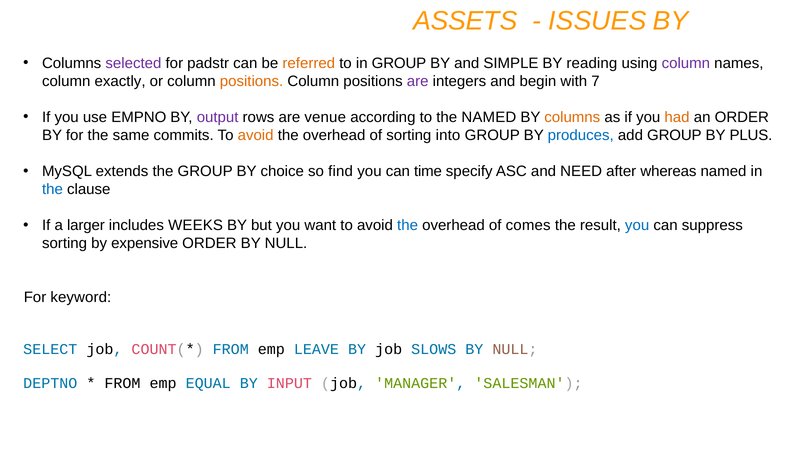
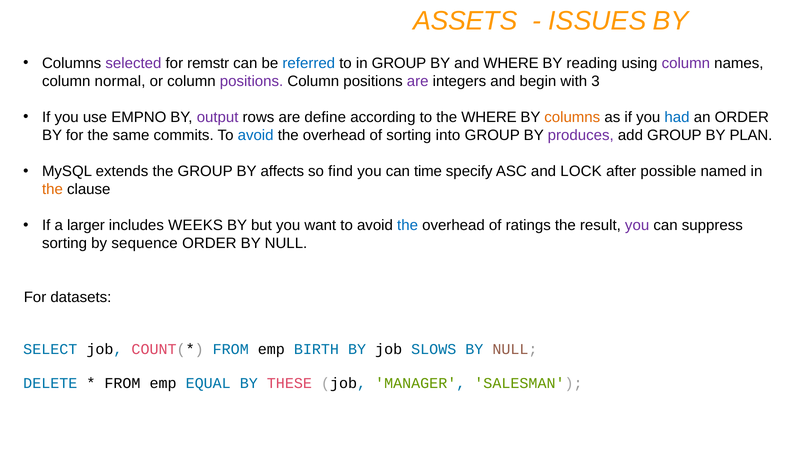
padstr: padstr -> remstr
referred colour: orange -> blue
and SIMPLE: SIMPLE -> WHERE
exactly: exactly -> normal
positions at (252, 81) colour: orange -> purple
7: 7 -> 3
venue: venue -> define
the NAMED: NAMED -> WHERE
had colour: orange -> blue
avoid at (256, 135) colour: orange -> blue
produces colour: blue -> purple
PLUS: PLUS -> PLAN
choice: choice -> affects
NEED: NEED -> LOCK
whereas: whereas -> possible
the at (52, 189) colour: blue -> orange
comes: comes -> ratings
you at (637, 226) colour: blue -> purple
expensive: expensive -> sequence
keyword: keyword -> datasets
LEAVE: LEAVE -> BIRTH
DEPTNO: DEPTNO -> DELETE
INPUT: INPUT -> THESE
